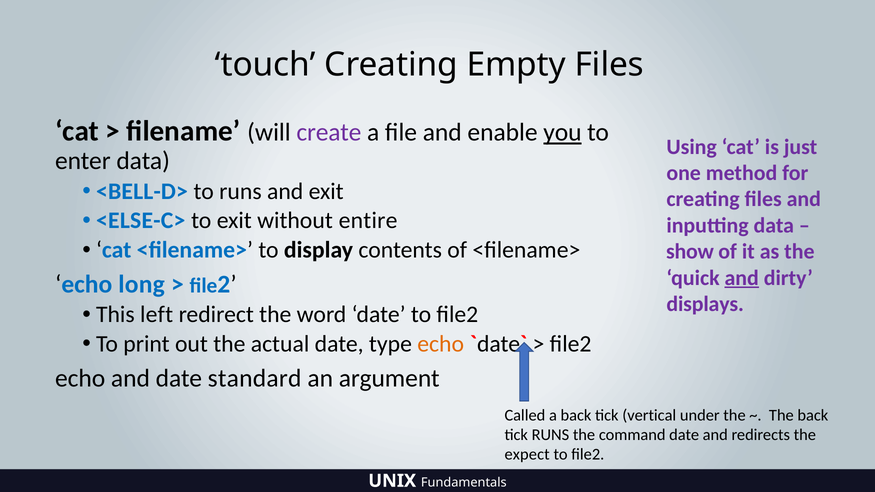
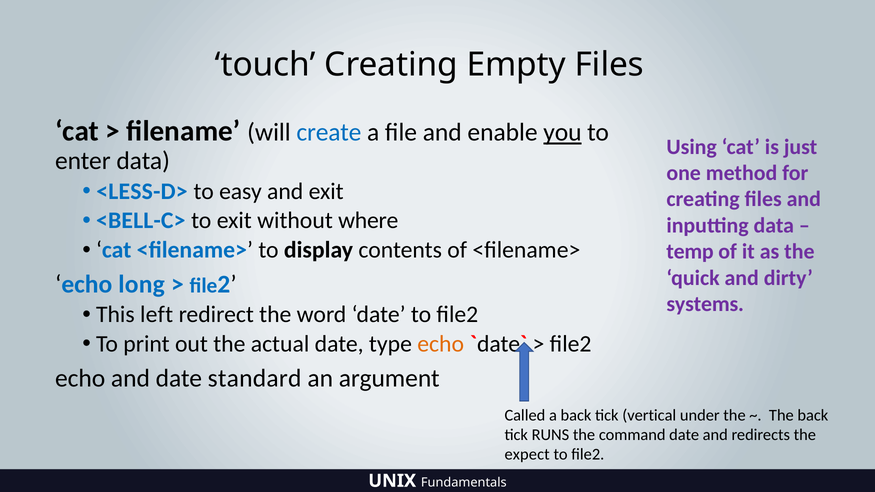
create colour: purple -> blue
<BELL-D>: <BELL-D> -> <LESS-D>
to runs: runs -> easy
<ELSE-C>: <ELSE-C> -> <BELL-C>
entire: entire -> where
show: show -> temp
and at (742, 278) underline: present -> none
displays: displays -> systems
